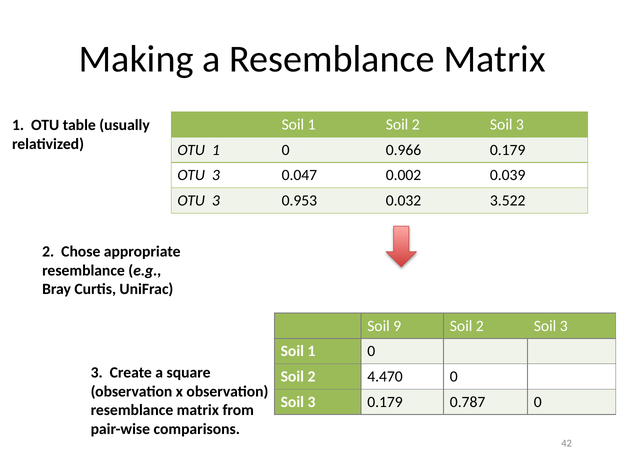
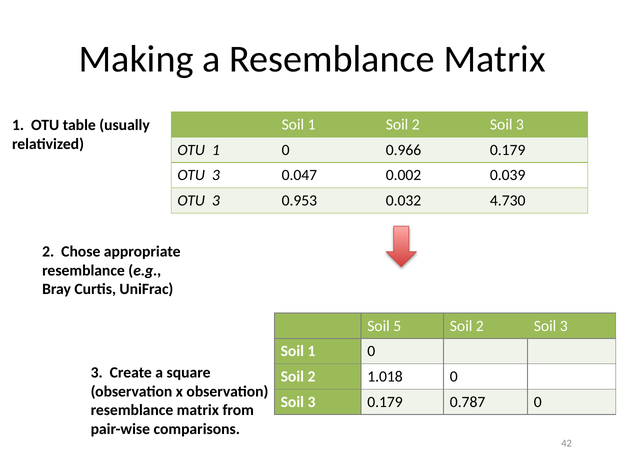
3.522: 3.522 -> 4.730
9: 9 -> 5
4.470: 4.470 -> 1.018
